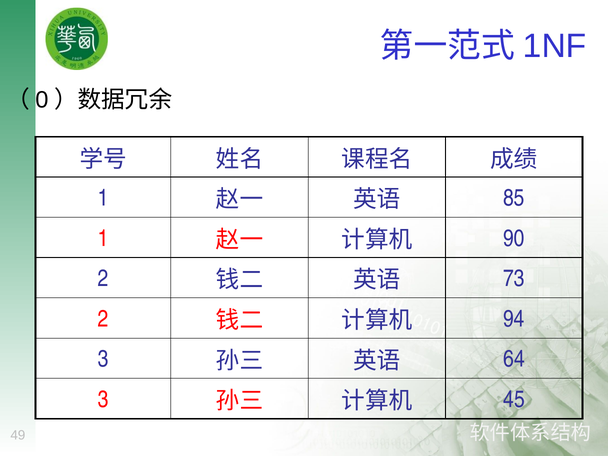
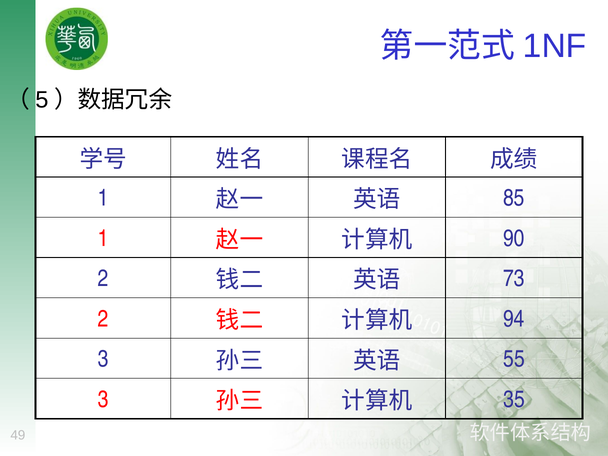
0: 0 -> 5
64: 64 -> 55
45: 45 -> 35
